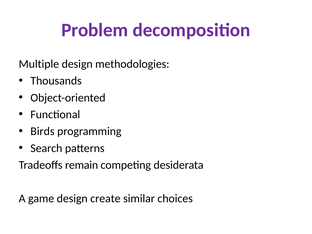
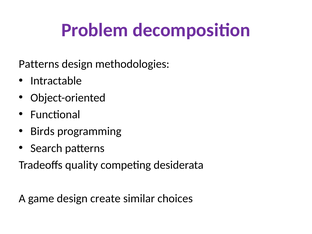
Multiple at (39, 64): Multiple -> Patterns
Thousands: Thousands -> Intractable
remain: remain -> quality
